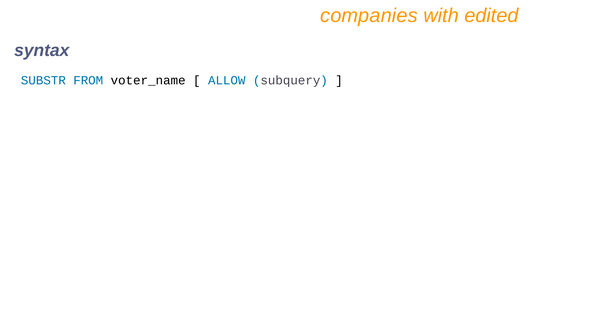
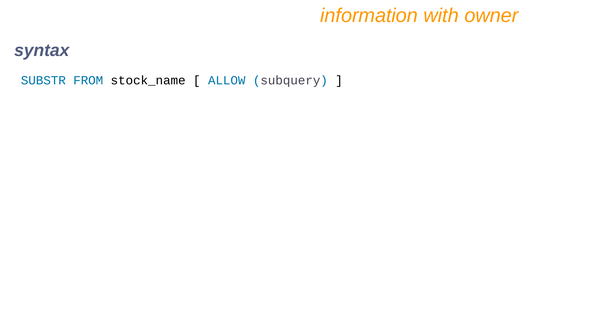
companies: companies -> information
edited: edited -> owner
voter_name: voter_name -> stock_name
